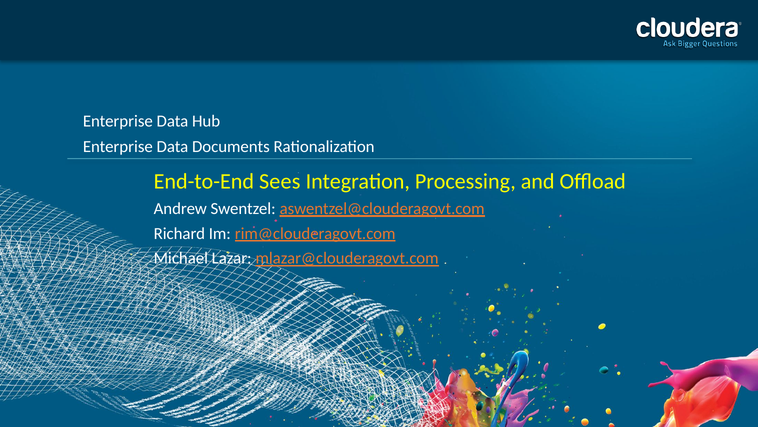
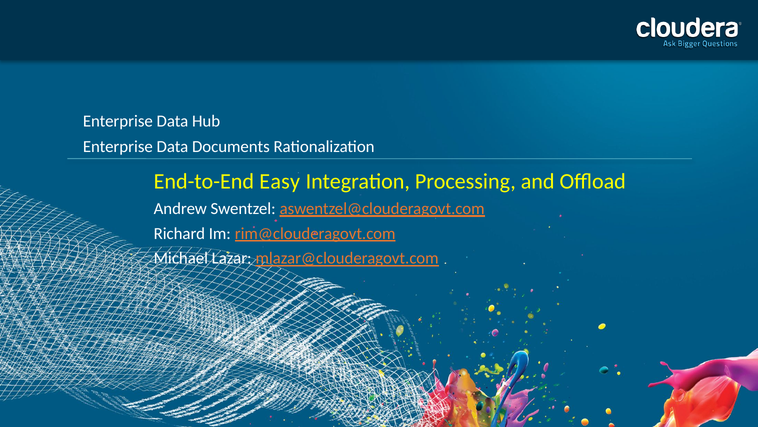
Sees: Sees -> Easy
